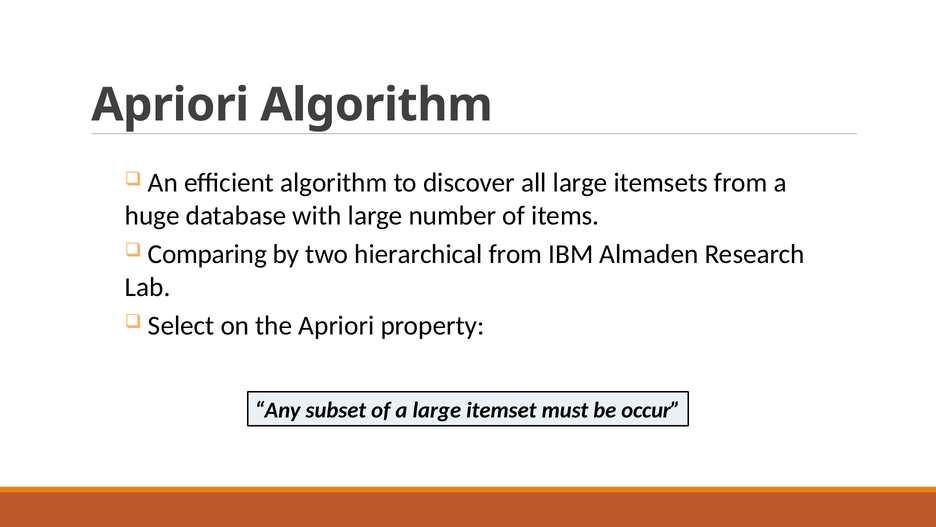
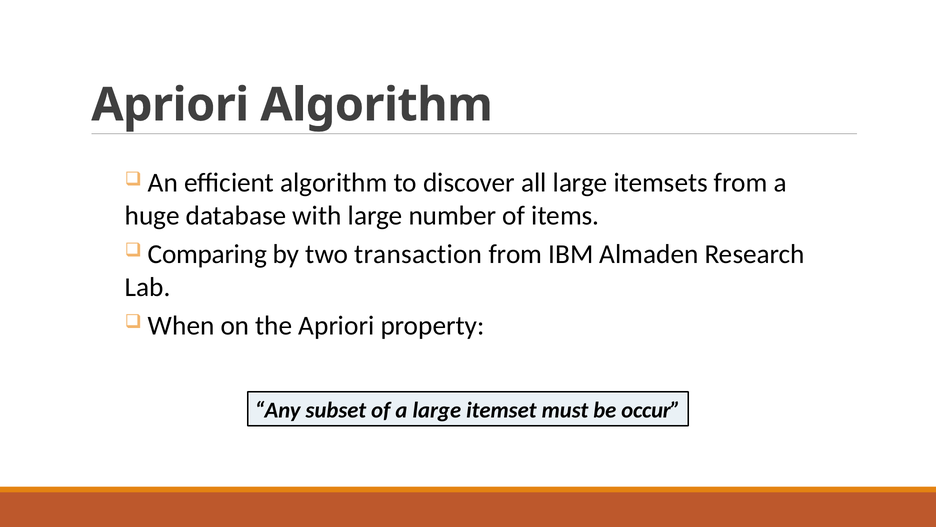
hierarchical: hierarchical -> transaction
Select: Select -> When
